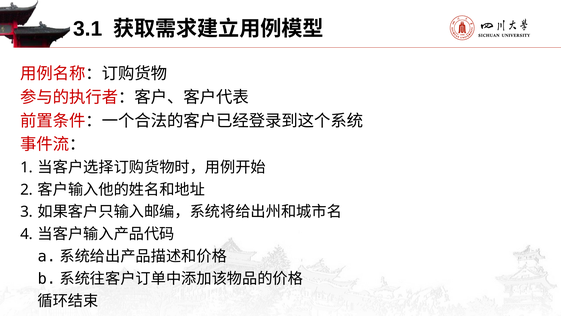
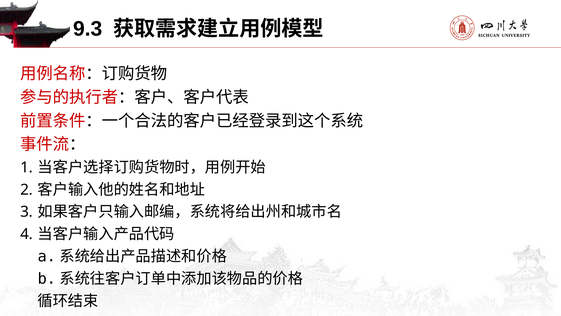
3.1: 3.1 -> 9.3
